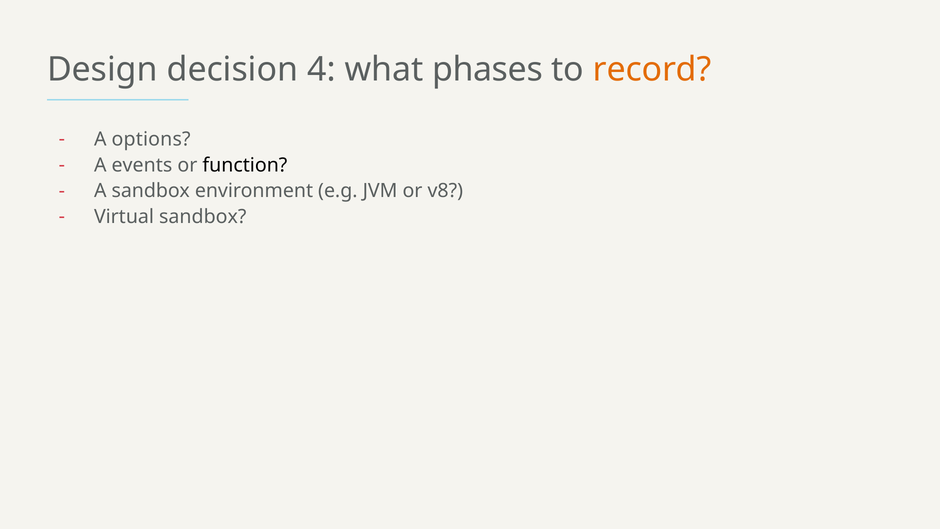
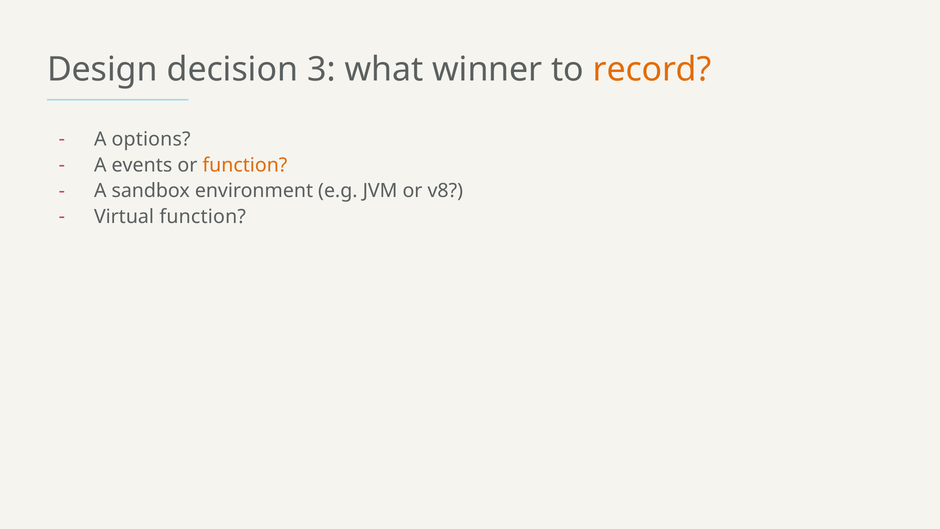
4: 4 -> 3
phases: phases -> winner
function at (245, 165) colour: black -> orange
Virtual sandbox: sandbox -> function
